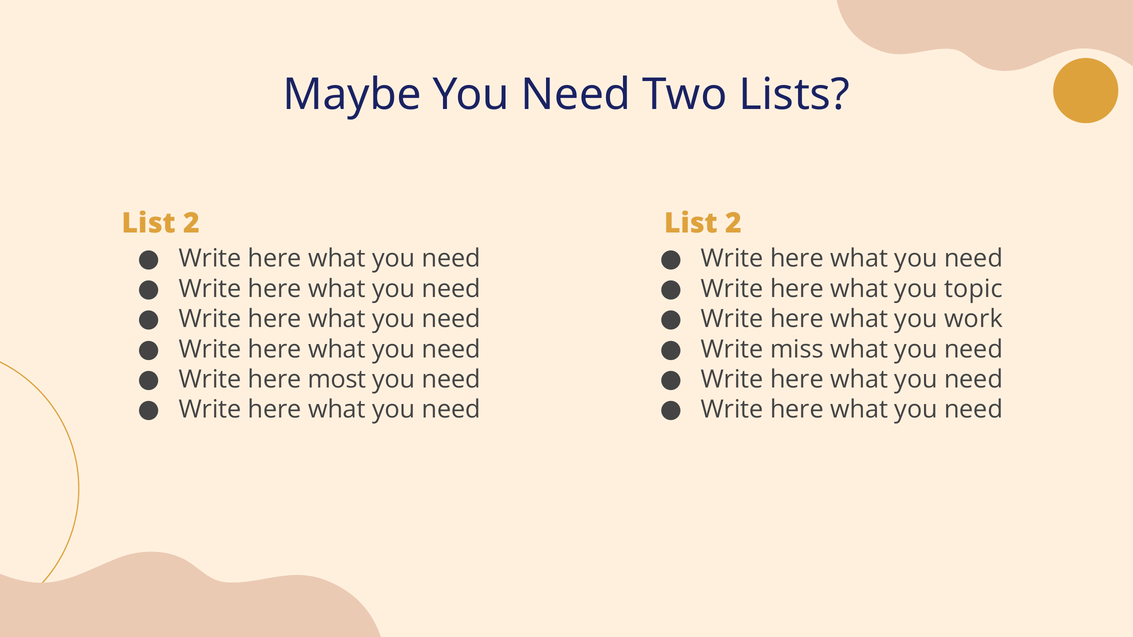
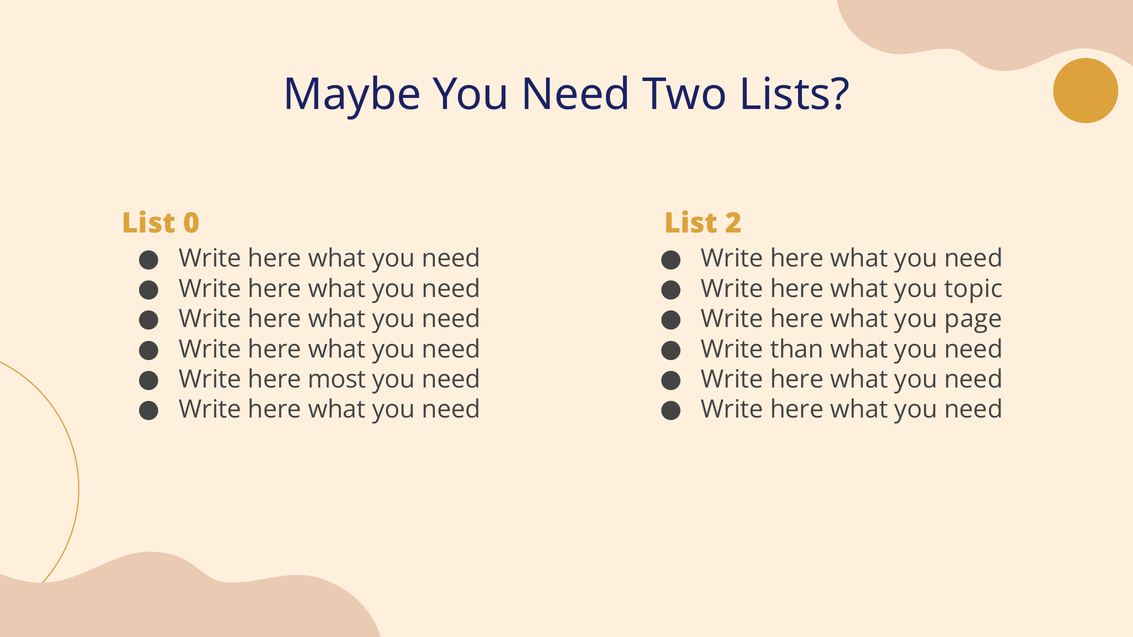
2 at (191, 223): 2 -> 0
work: work -> page
miss: miss -> than
